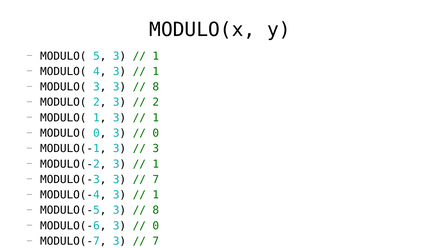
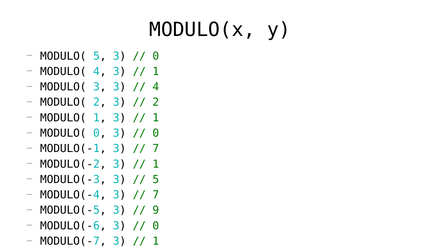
1 at (156, 56): 1 -> 0
8 at (156, 87): 8 -> 4
3 at (156, 148): 3 -> 7
7 at (156, 179): 7 -> 5
1 at (156, 195): 1 -> 7
8 at (156, 210): 8 -> 9
7 at (156, 241): 7 -> 1
